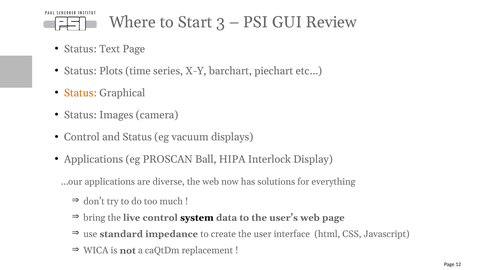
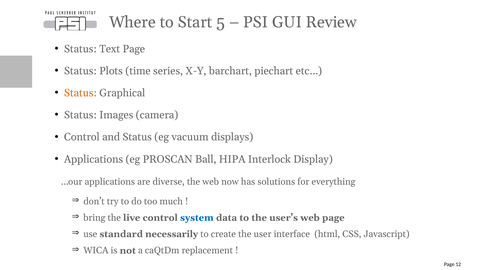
3: 3 -> 5
system colour: black -> blue
impedance: impedance -> necessarily
